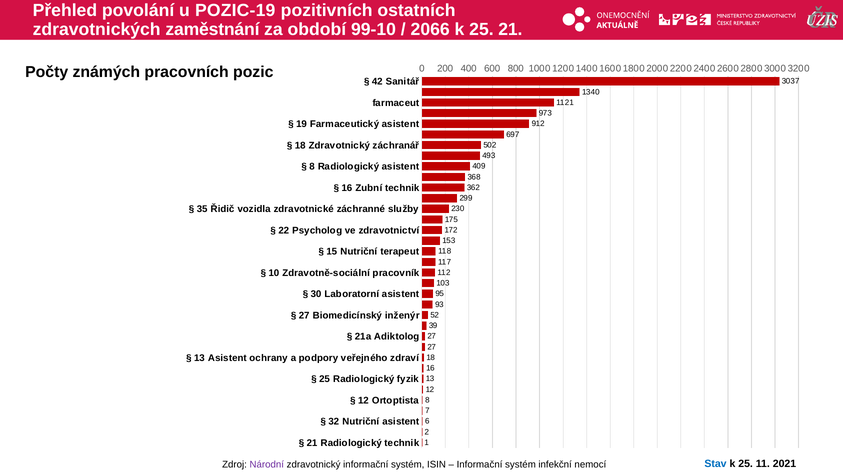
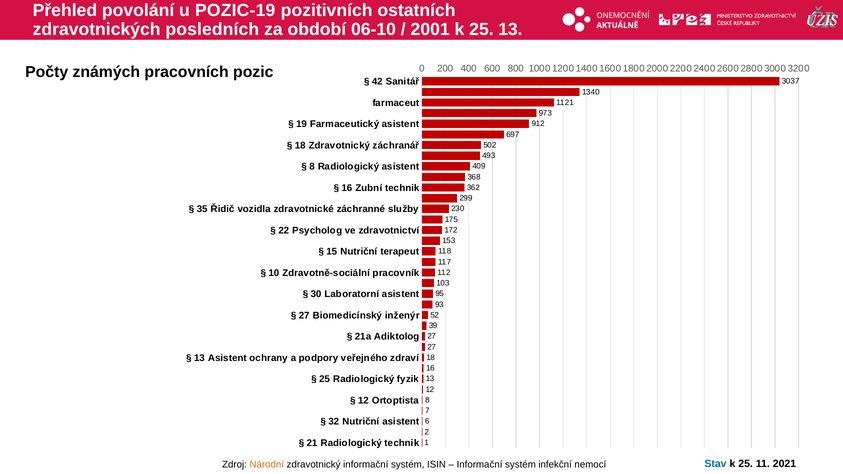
zaměstnání: zaměstnání -> posledních
99-10: 99-10 -> 06-10
2066: 2066 -> 2001
25 21: 21 -> 13
Národní colour: purple -> orange
